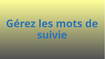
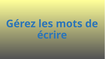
suivie: suivie -> écrire
